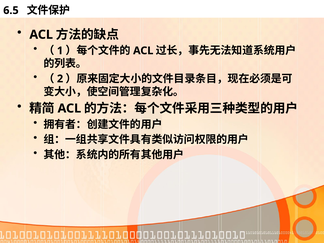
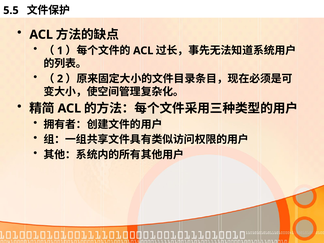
6.5: 6.5 -> 5.5
